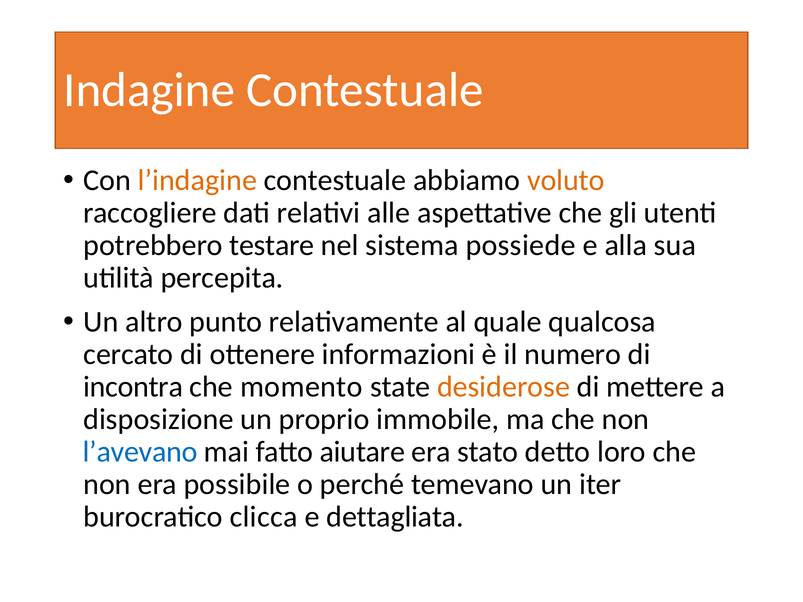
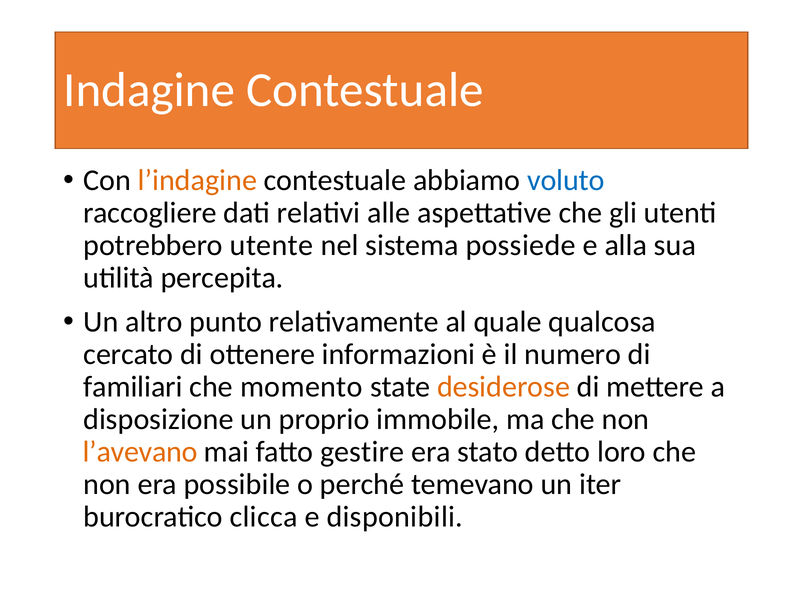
voluto colour: orange -> blue
testare: testare -> utente
incontra: incontra -> familiari
l’avevano colour: blue -> orange
aiutare: aiutare -> gestire
dettagliata: dettagliata -> disponibili
